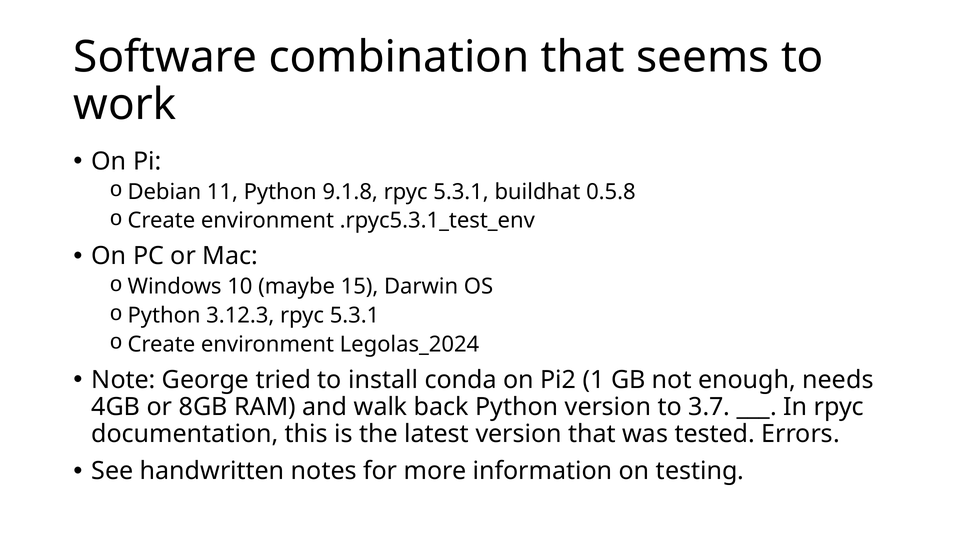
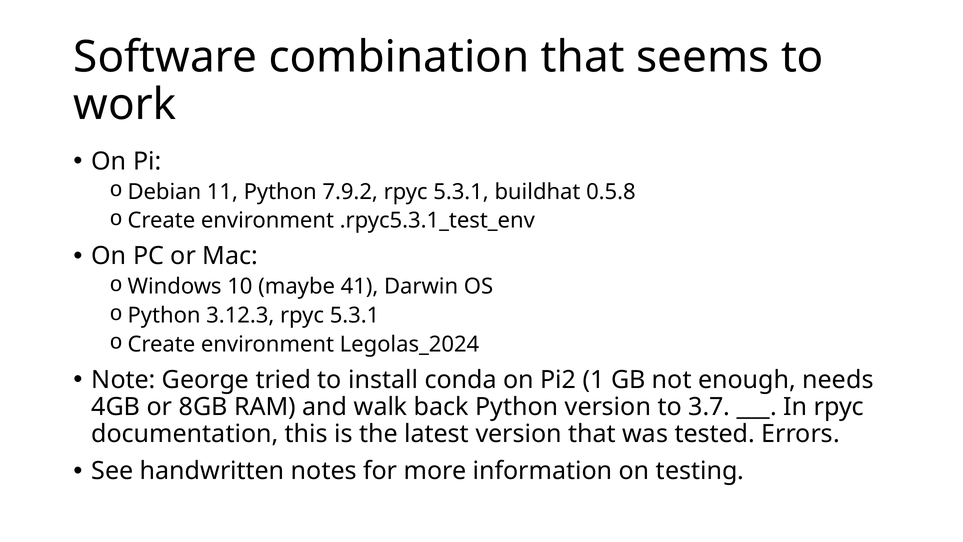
9.1.8: 9.1.8 -> 7.9.2
15: 15 -> 41
